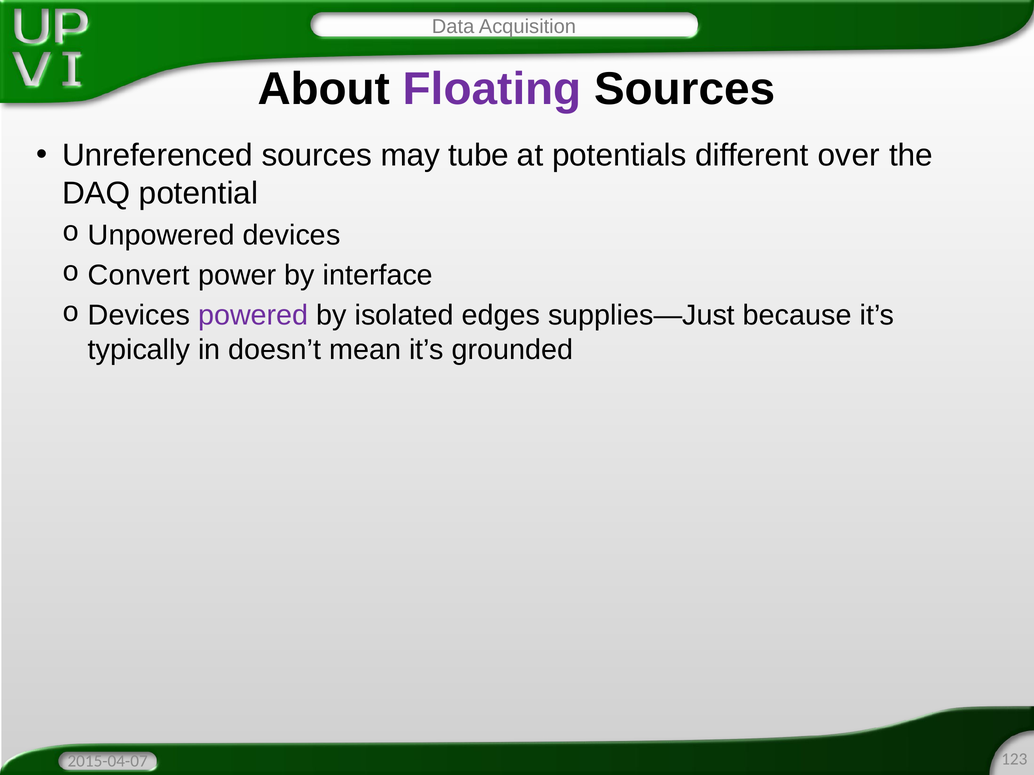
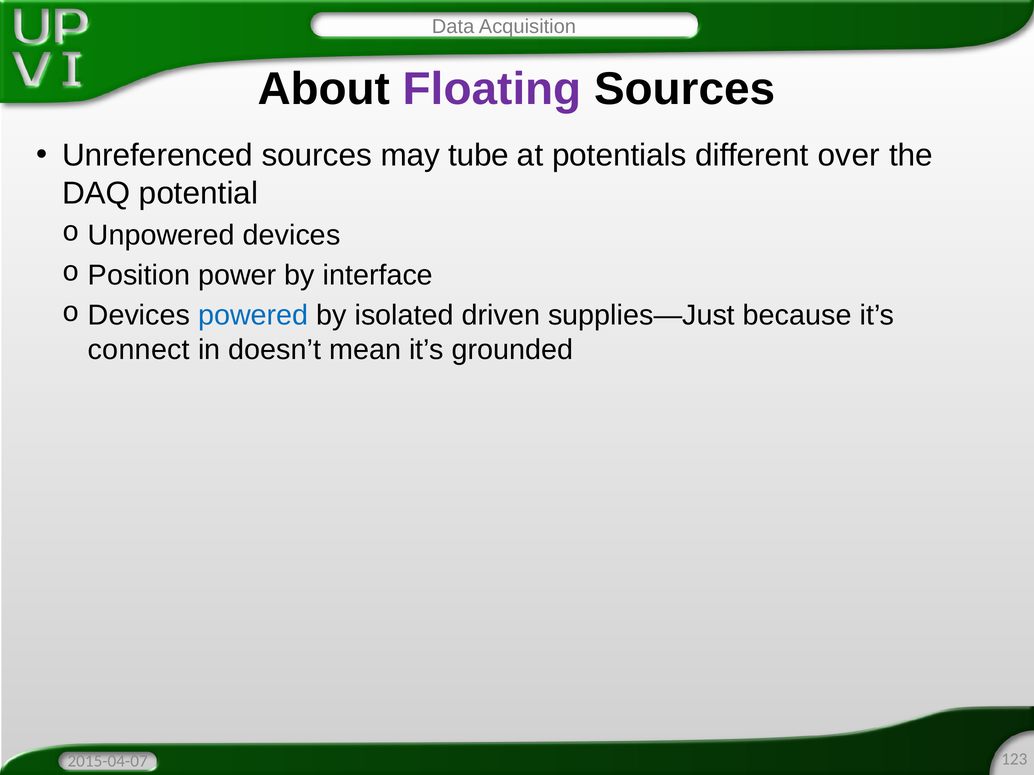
Convert: Convert -> Position
powered colour: purple -> blue
edges: edges -> driven
typically: typically -> connect
